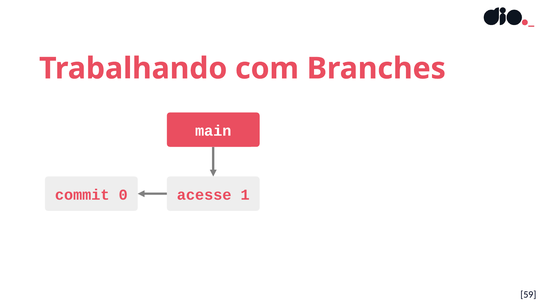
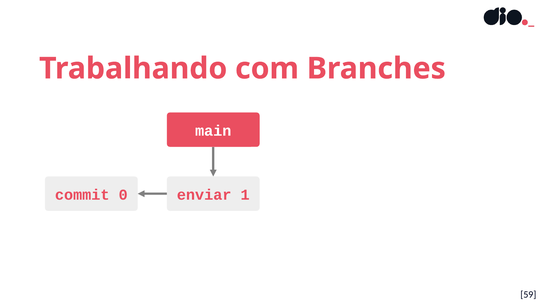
acesse: acesse -> enviar
